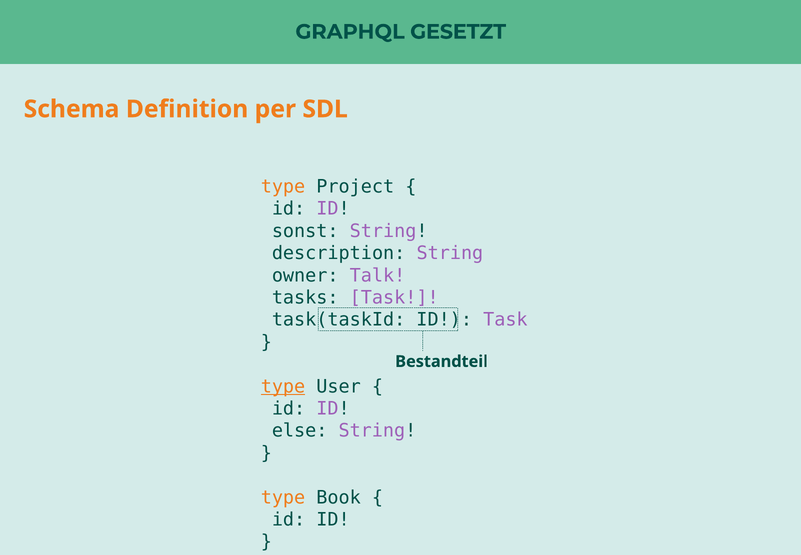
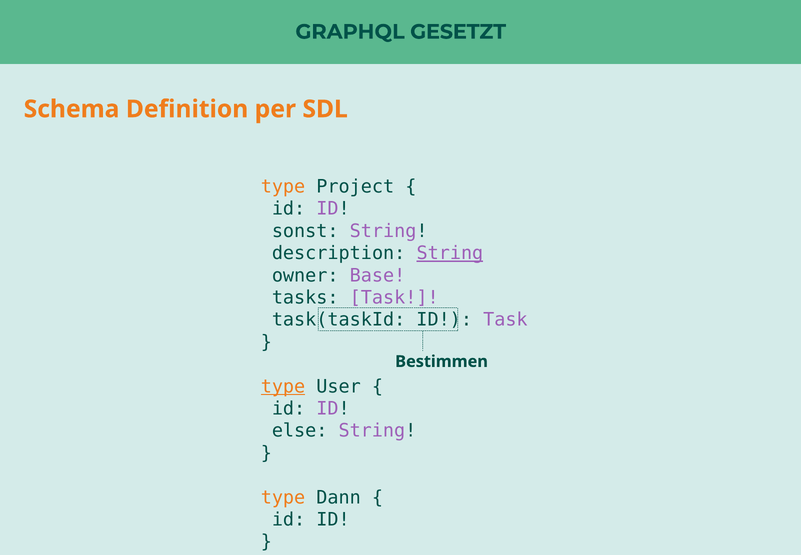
String at (450, 253) underline: none -> present
Talk: Talk -> Base
Bestandteil: Bestandteil -> Bestimmen
Book: Book -> Dann
